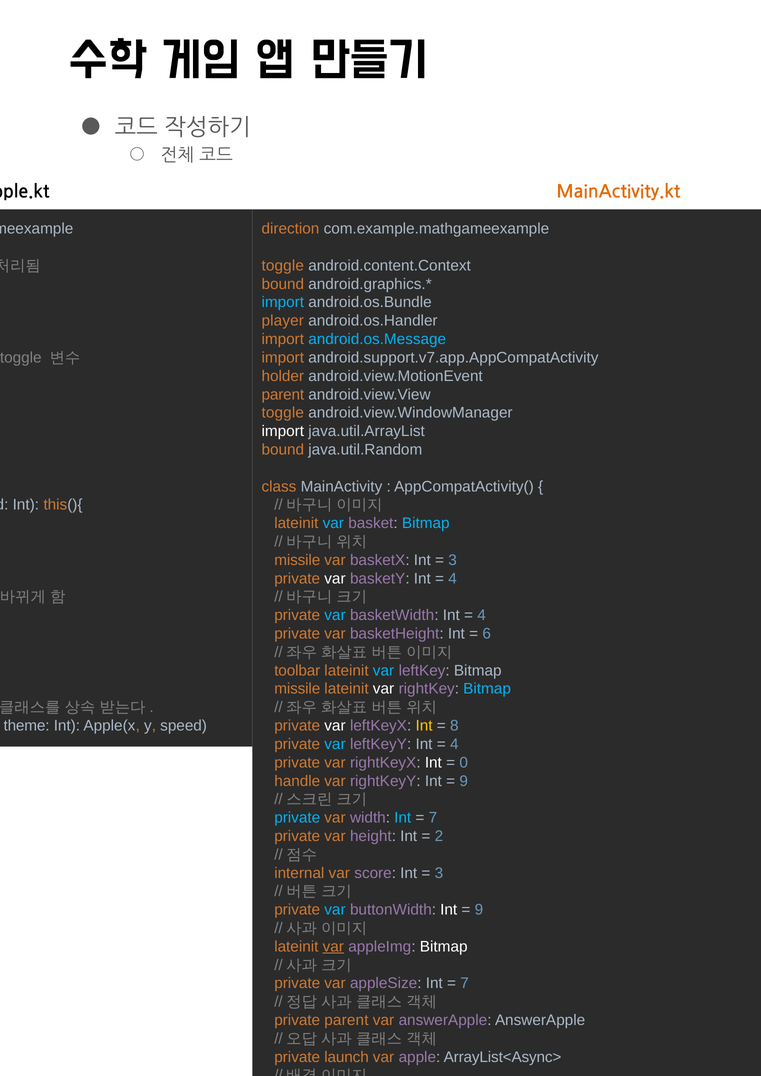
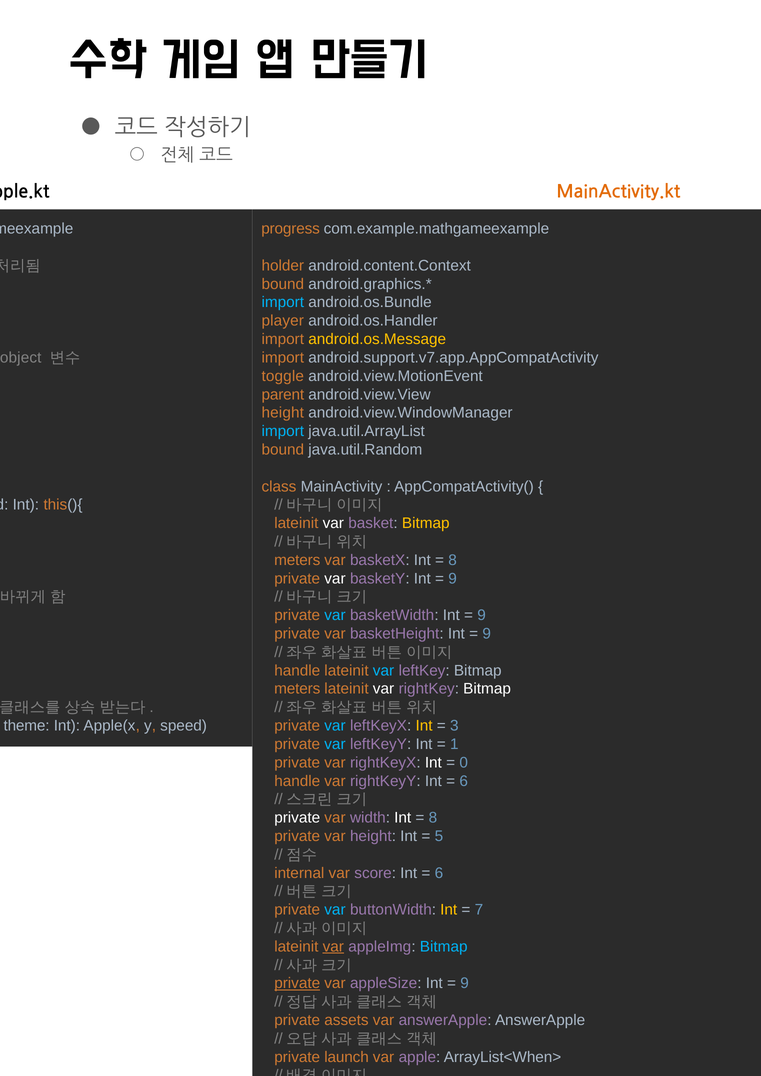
direction: direction -> progress
toggle at (283, 266): toggle -> holder
android.os.Message colour: light blue -> yellow
toggle at (21, 358): toggle -> object
holder: holder -> toggle
toggle at (283, 413): toggle -> height
import at (283, 431) colour: white -> light blue
var at (333, 523) colour: light blue -> white
Bitmap at (426, 523) colour: light blue -> yellow
missile at (297, 560): missile -> meters
3 at (453, 560): 3 -> 8
4 at (453, 579): 4 -> 9
4 at (482, 615): 4 -> 9
6 at (487, 634): 6 -> 9
toolbar at (297, 671): toolbar -> handle
missile at (297, 689): missile -> meters
Bitmap at (487, 689) colour: light blue -> white
var at (335, 726) colour: white -> light blue
8 at (454, 726): 8 -> 3
4 at (454, 744): 4 -> 1
9 at (464, 781): 9 -> 6
private at (297, 818) colour: light blue -> white
Int at (403, 818) colour: light blue -> white
7 at (433, 818): 7 -> 8
2 at (439, 836): 2 -> 5
3 at (439, 873): 3 -> 6
Int at (449, 910) colour: white -> yellow
9 at (479, 910): 9 -> 7
Bitmap at (444, 947) colour: white -> light blue
private at (297, 984) underline: none -> present
7 at (465, 984): 7 -> 9
private parent: parent -> assets
ArrayList<Async>: ArrayList<Async> -> ArrayList<When>
